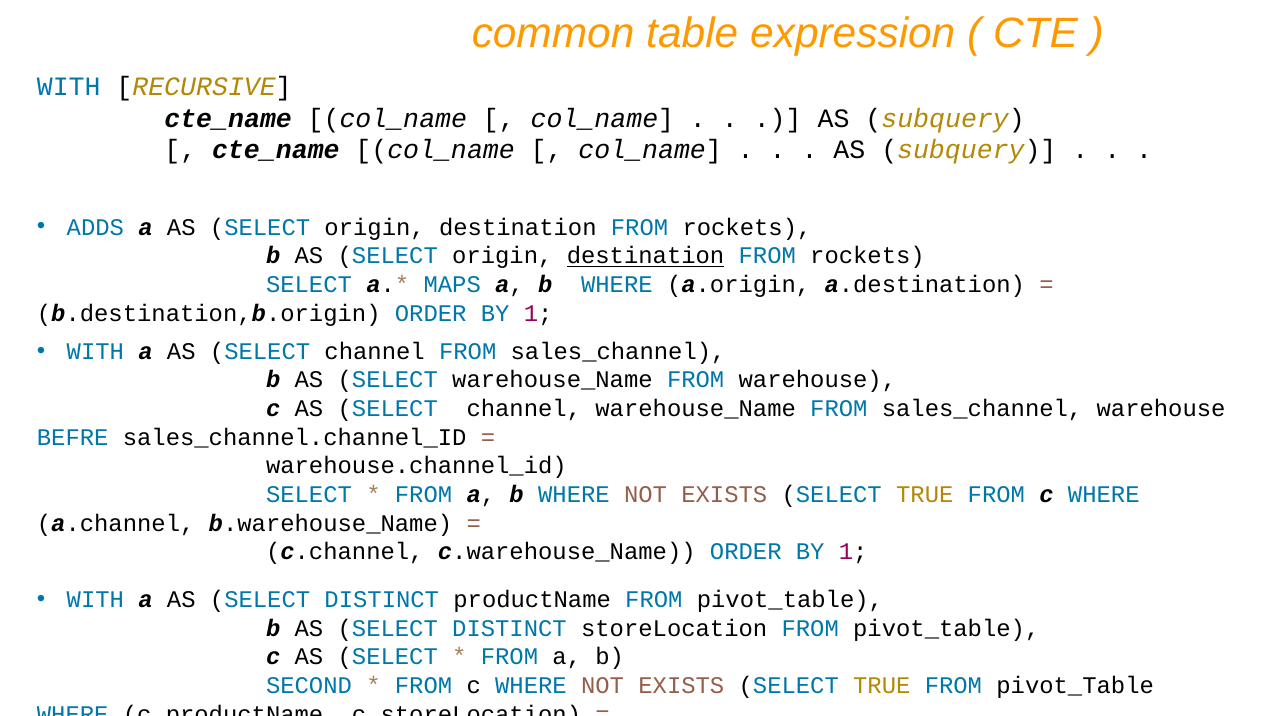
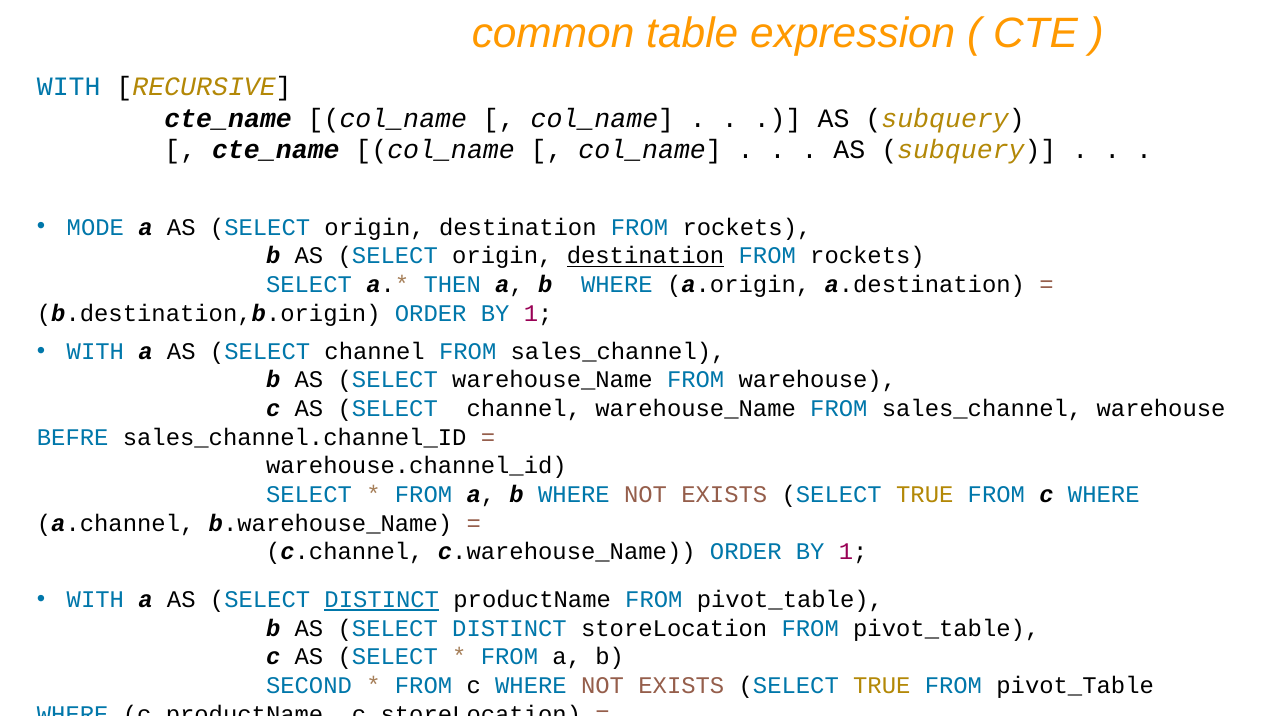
ADDS: ADDS -> MODE
MAPS: MAPS -> THEN
DISTINCT at (382, 600) underline: none -> present
